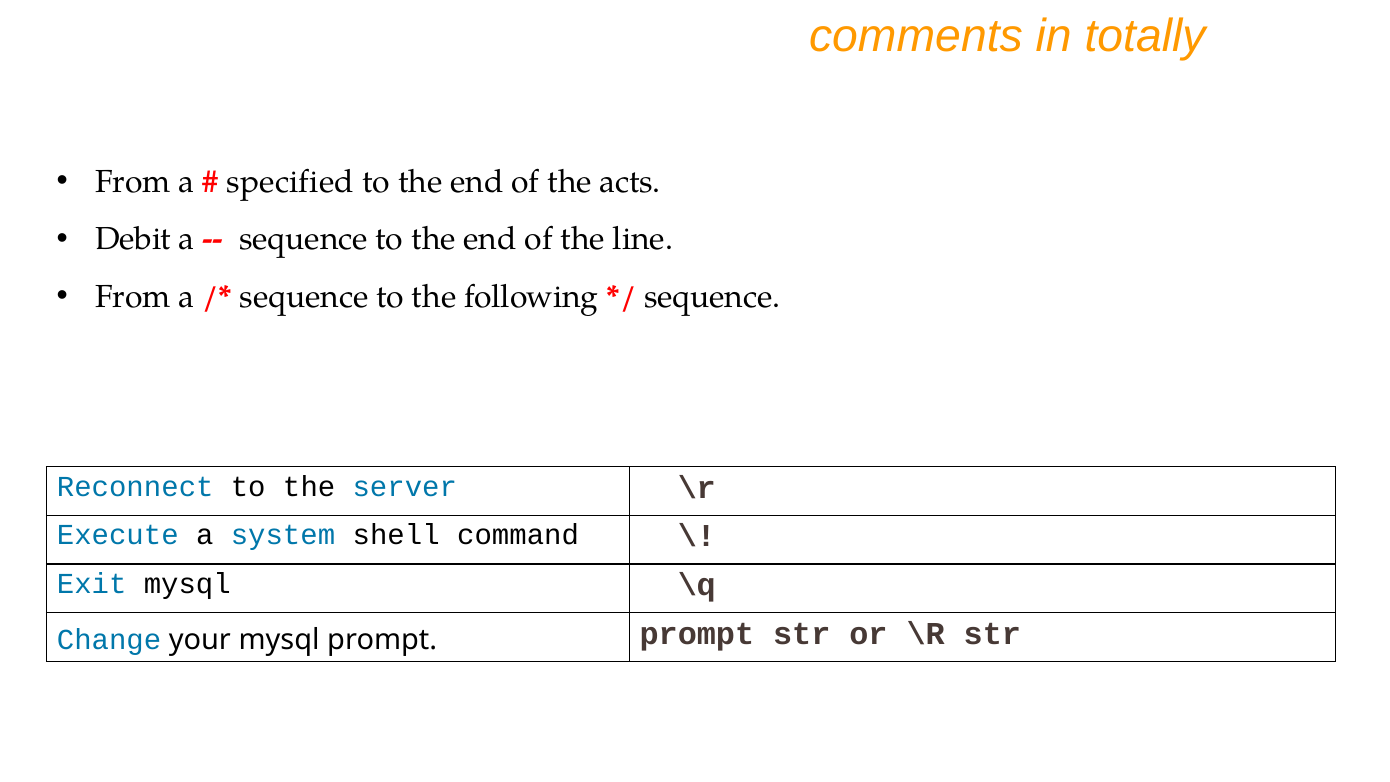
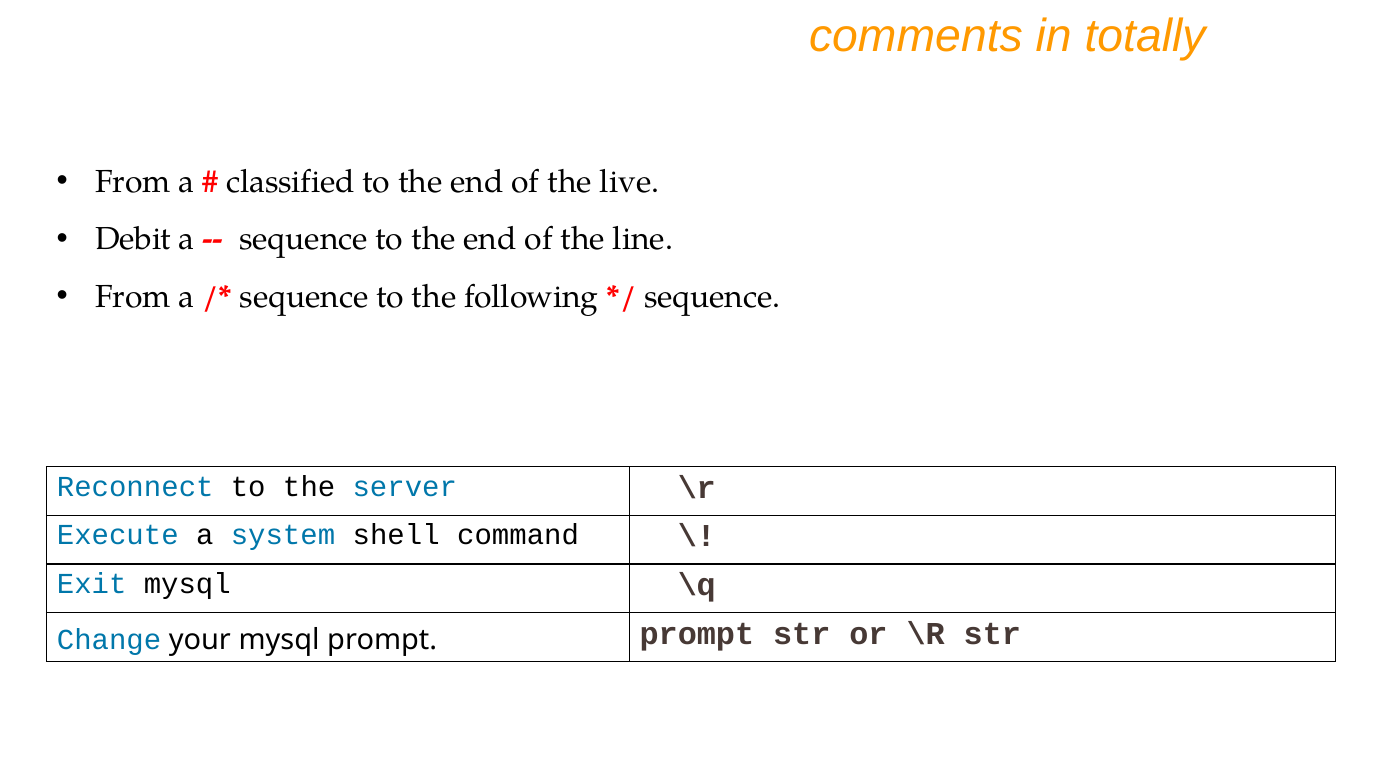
specified: specified -> classified
acts: acts -> live
